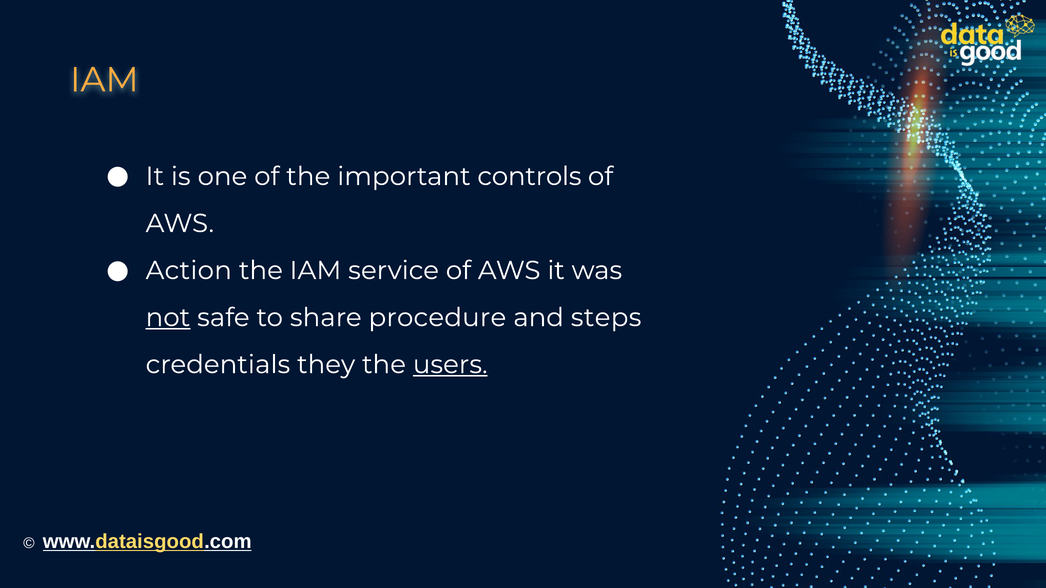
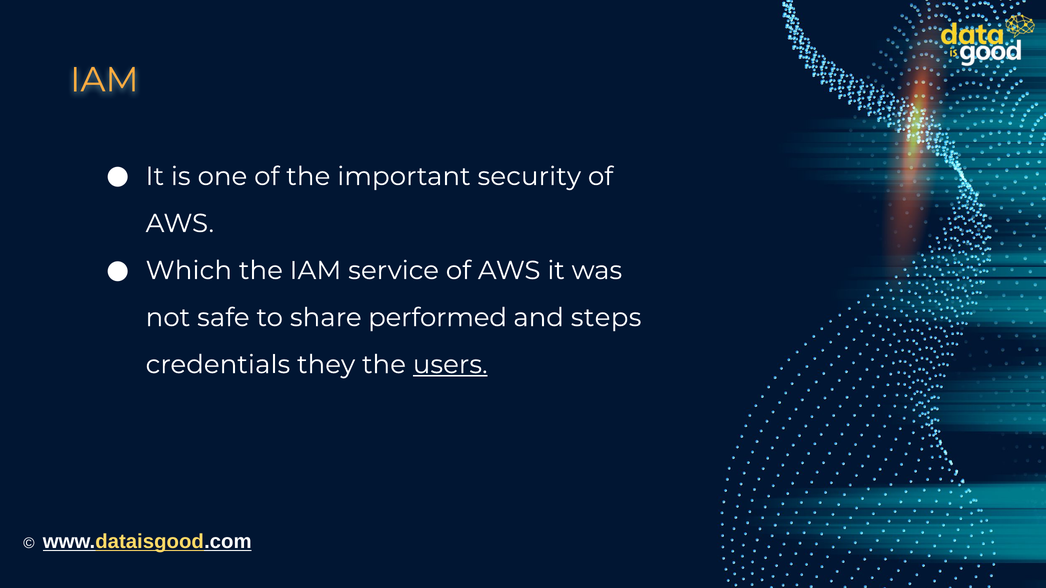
controls: controls -> security
Action: Action -> Which
not underline: present -> none
procedure: procedure -> performed
